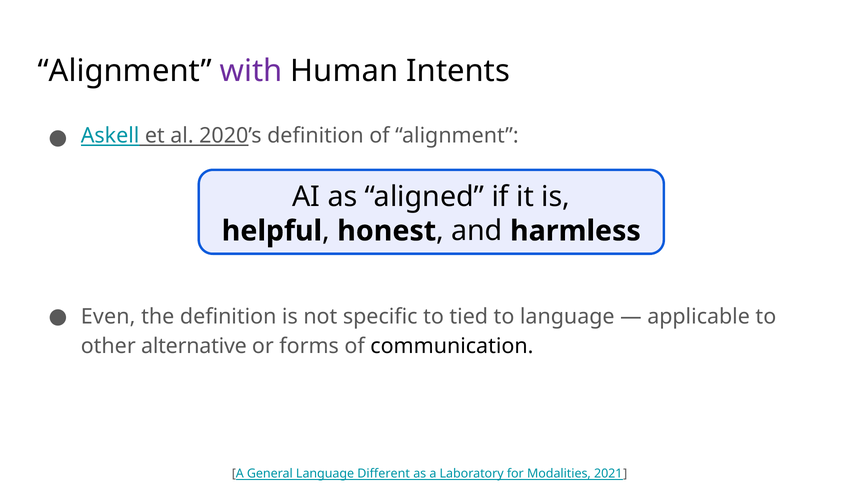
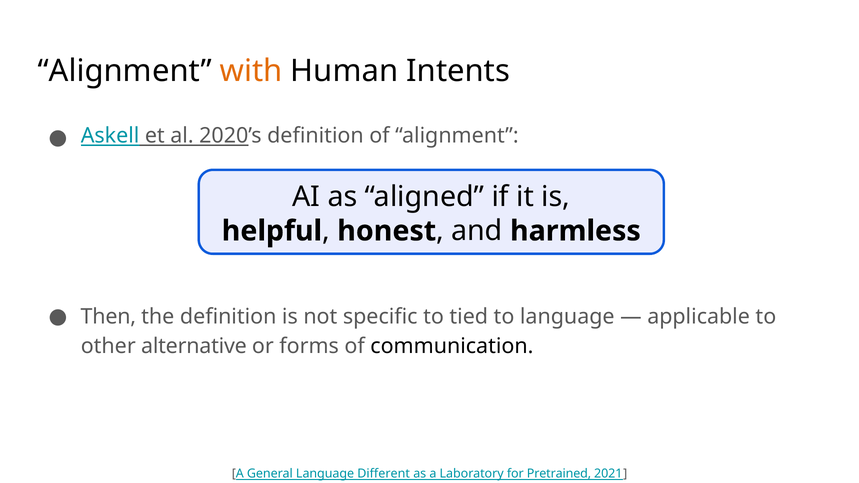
with colour: purple -> orange
Even: Even -> Then
Modalities: Modalities -> Pretrained
